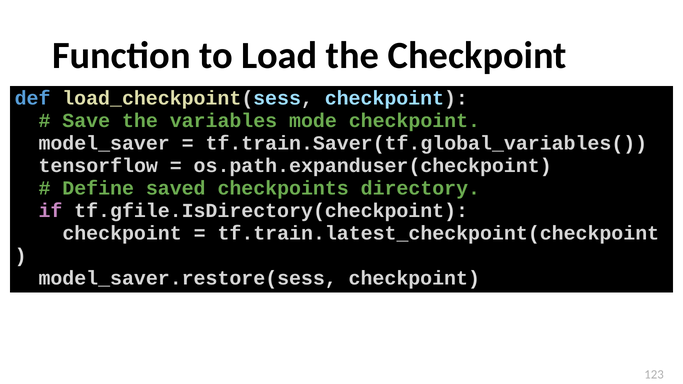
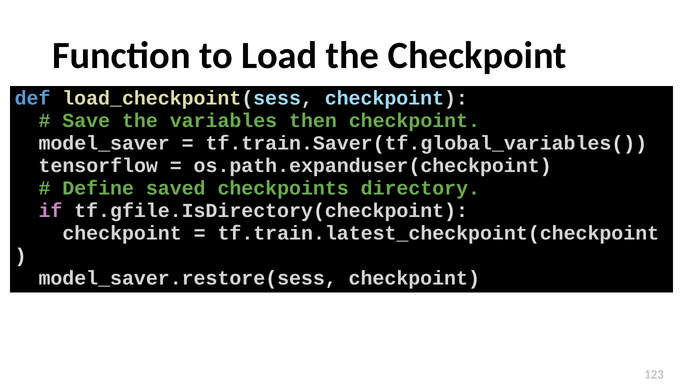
mode: mode -> then
